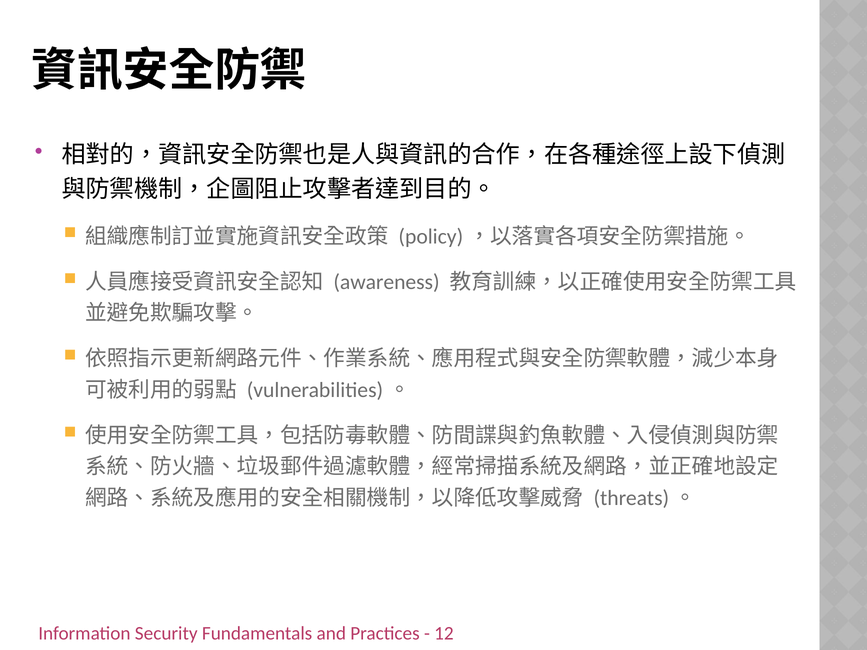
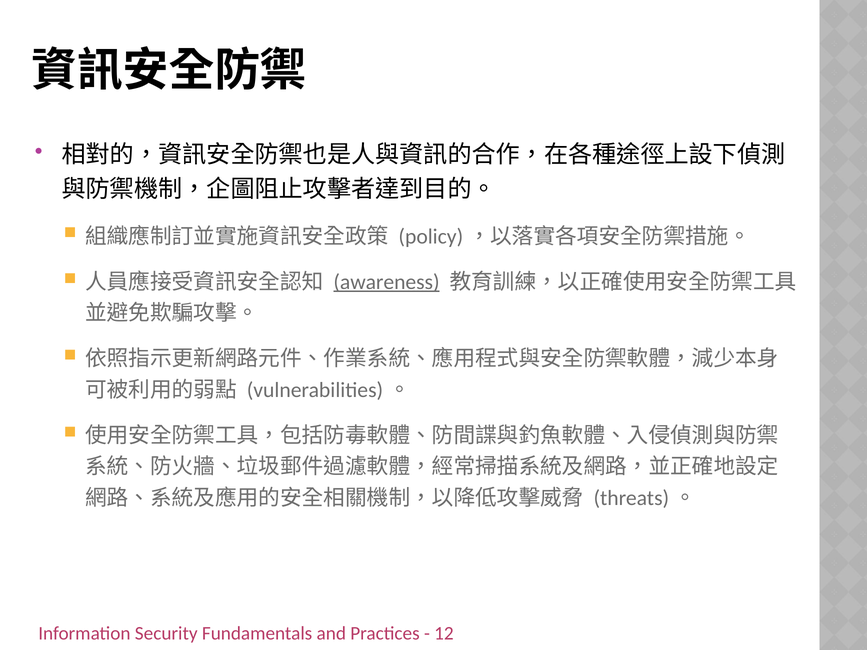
awareness underline: none -> present
